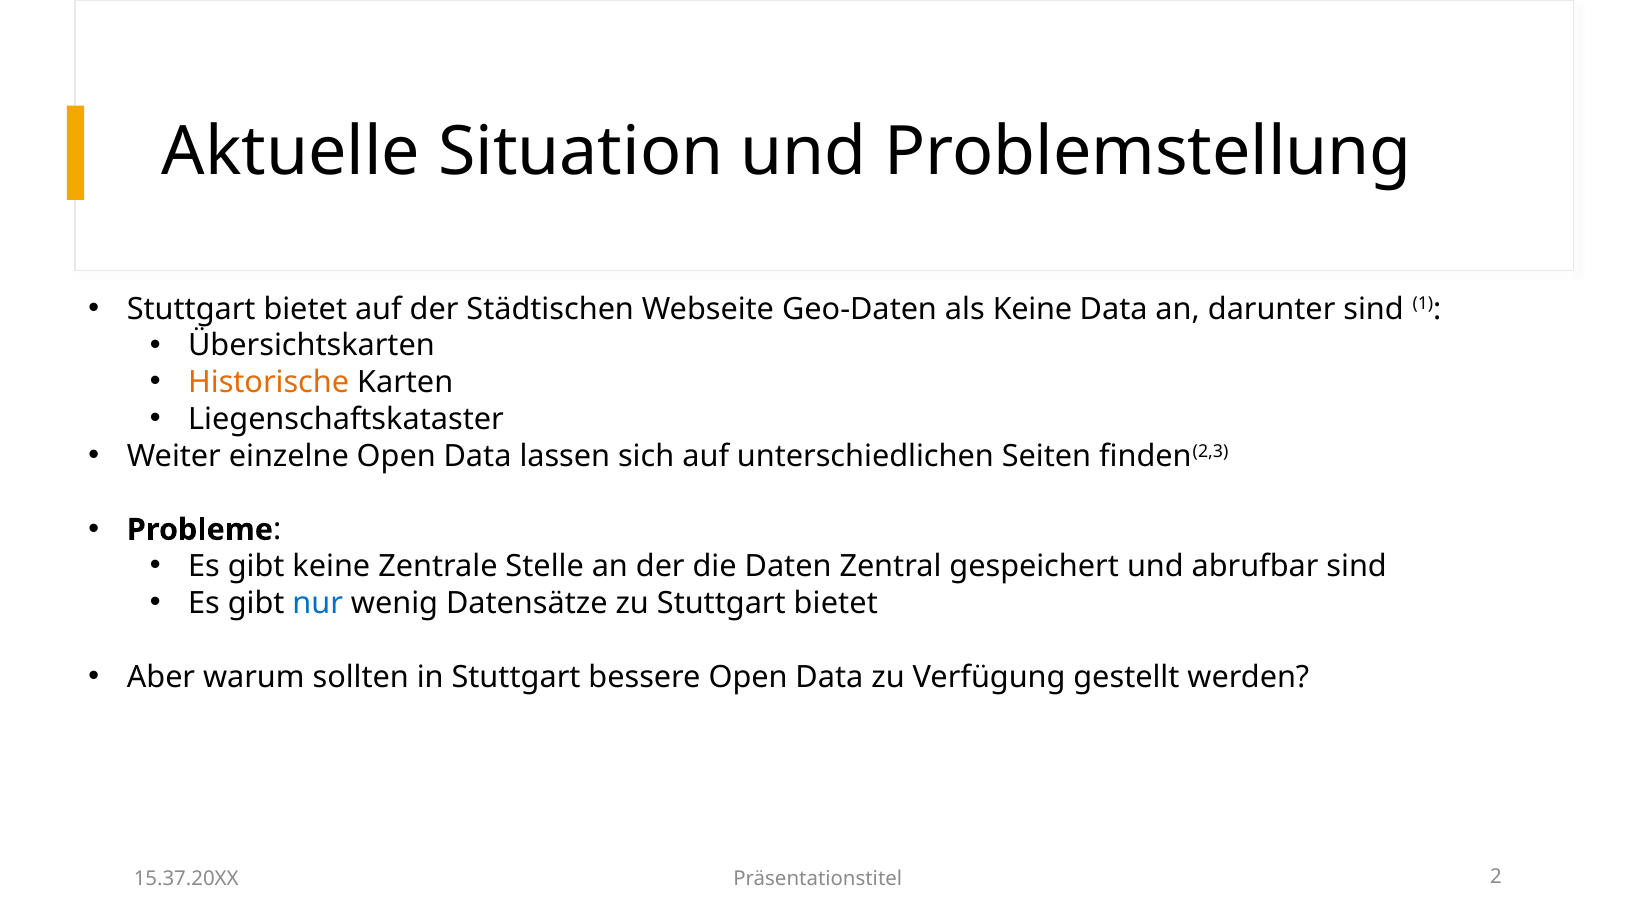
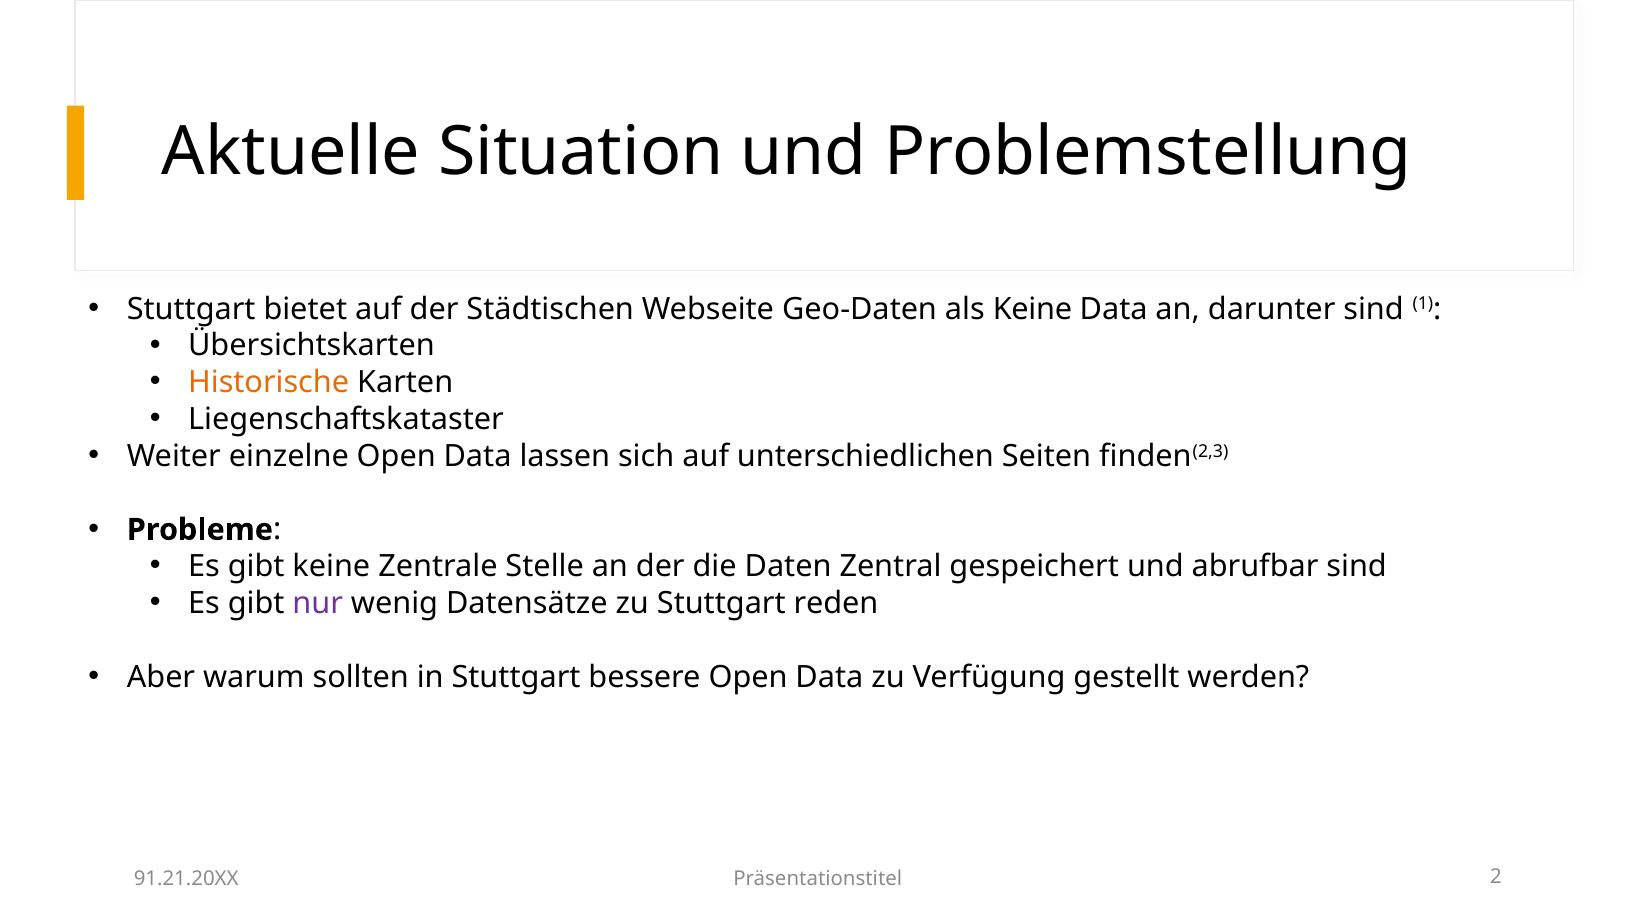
nur colour: blue -> purple
zu Stuttgart bietet: bietet -> reden
15.37.20XX: 15.37.20XX -> 91.21.20XX
